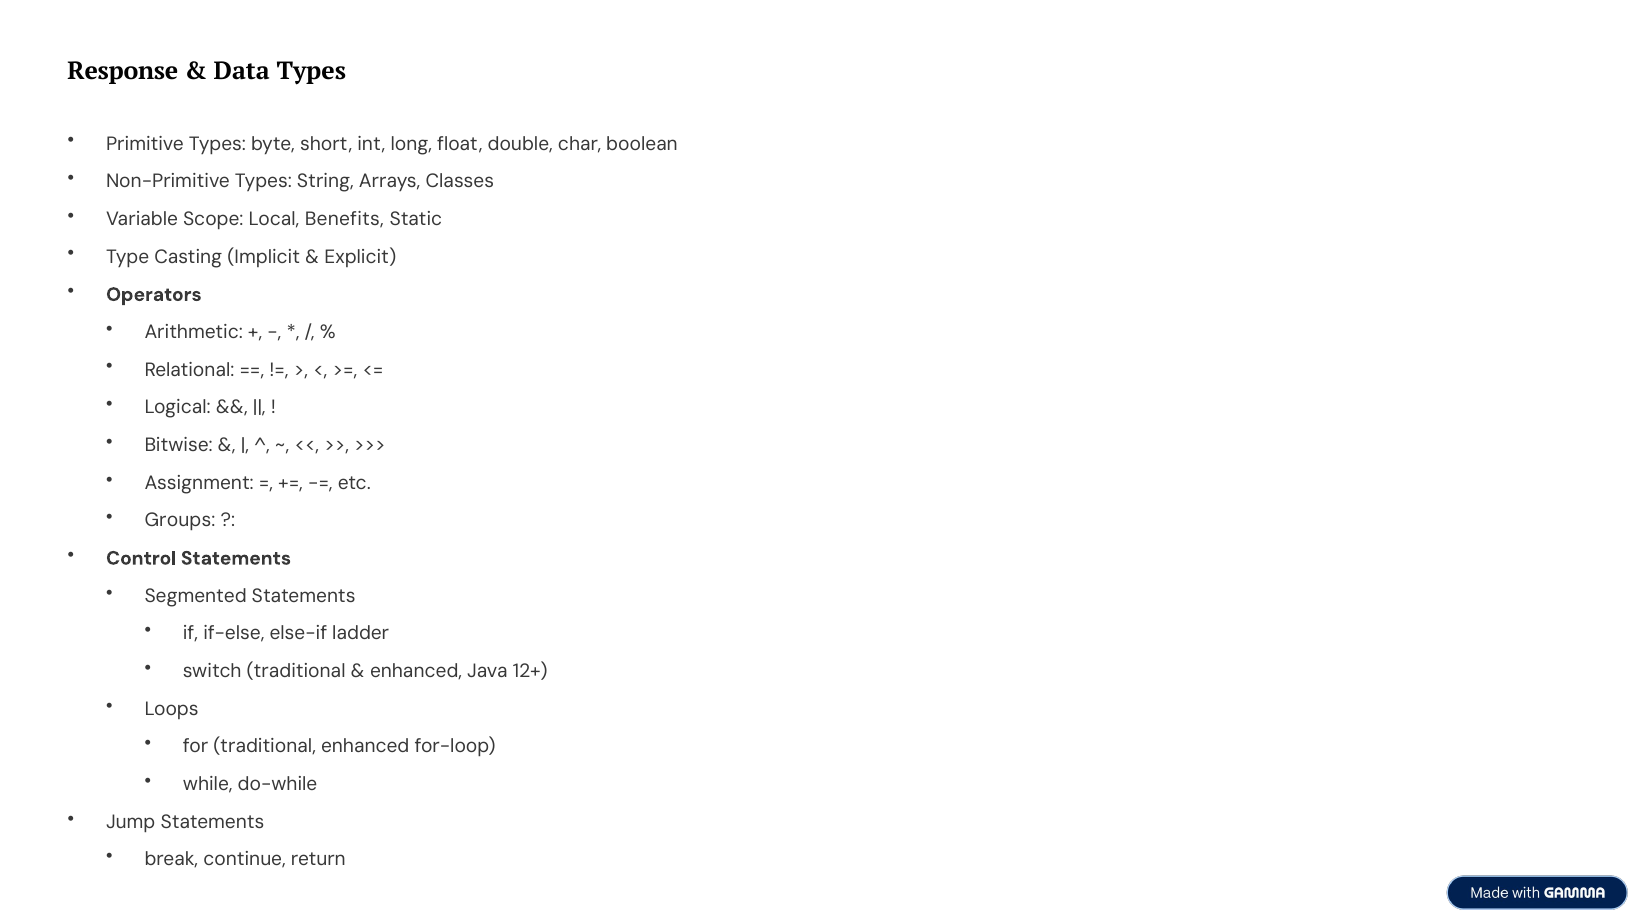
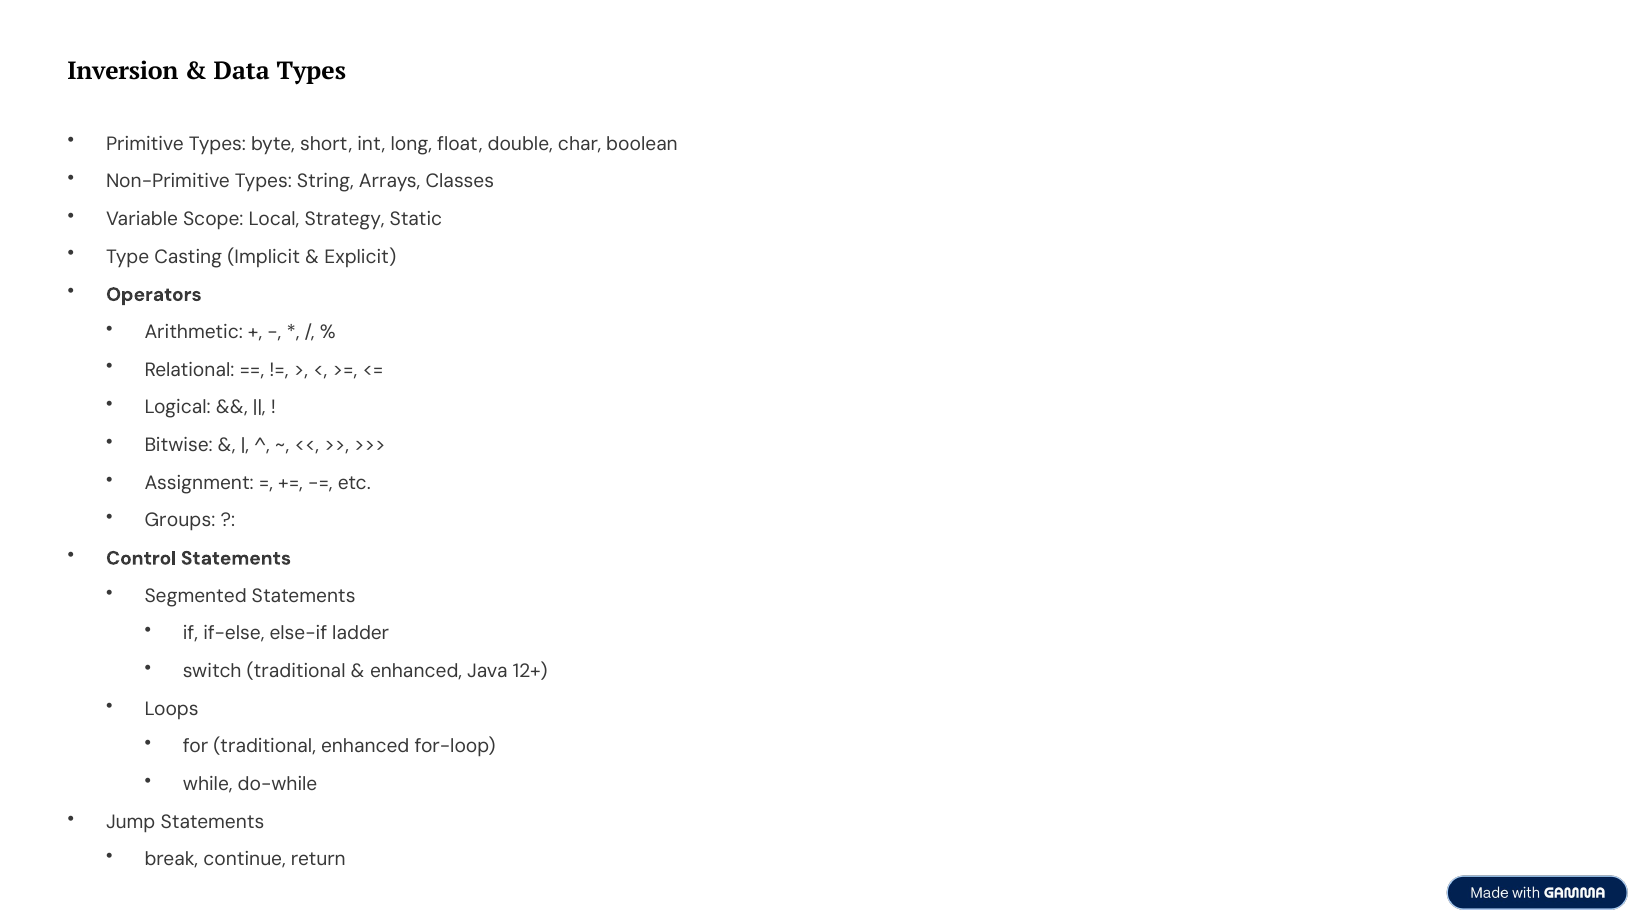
Response: Response -> Inversion
Benefits: Benefits -> Strategy
